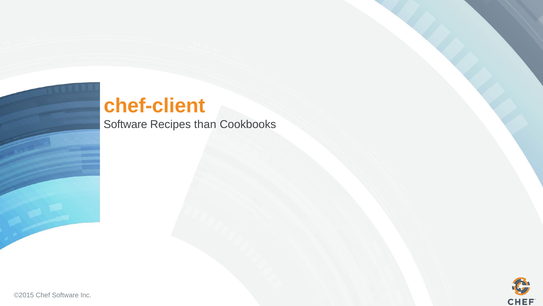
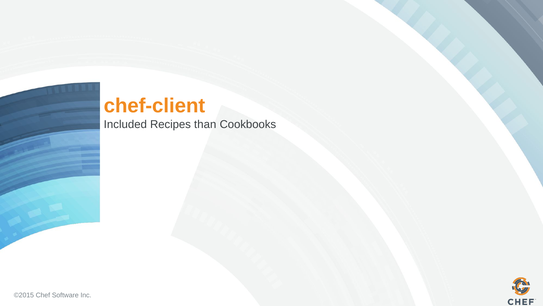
Software at (125, 124): Software -> Included
